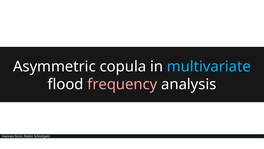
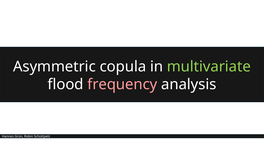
multivariate colour: light blue -> light green
